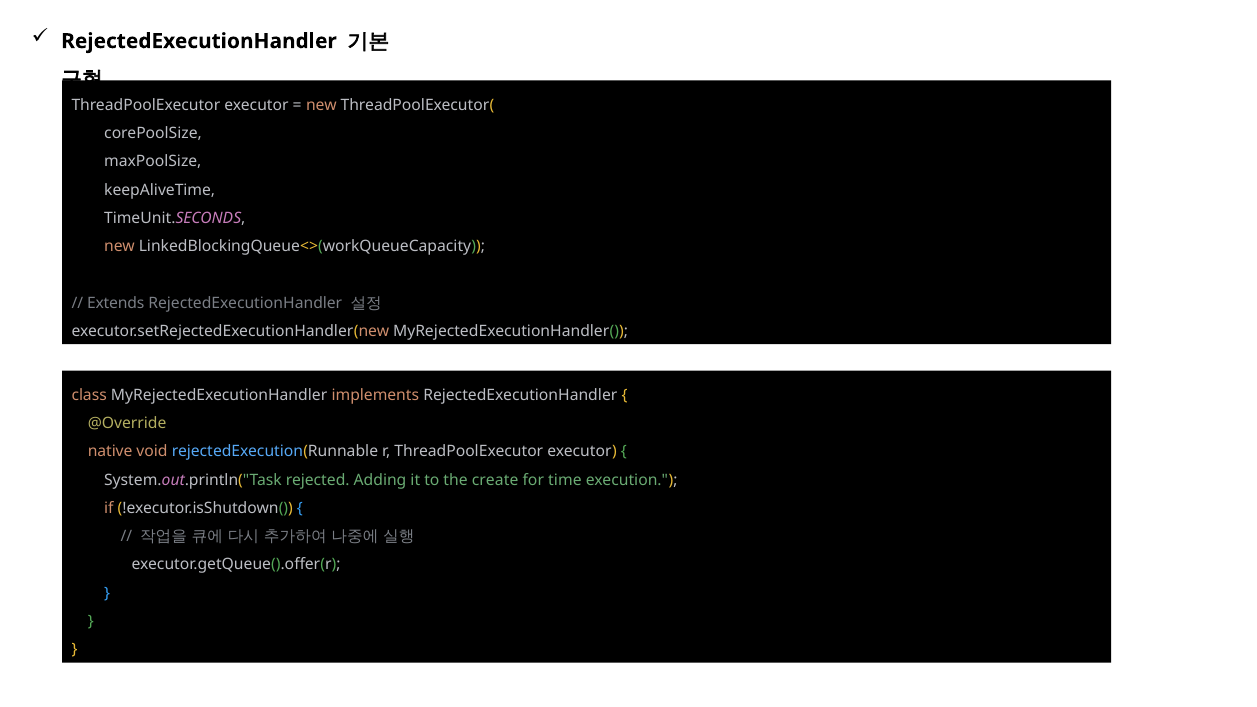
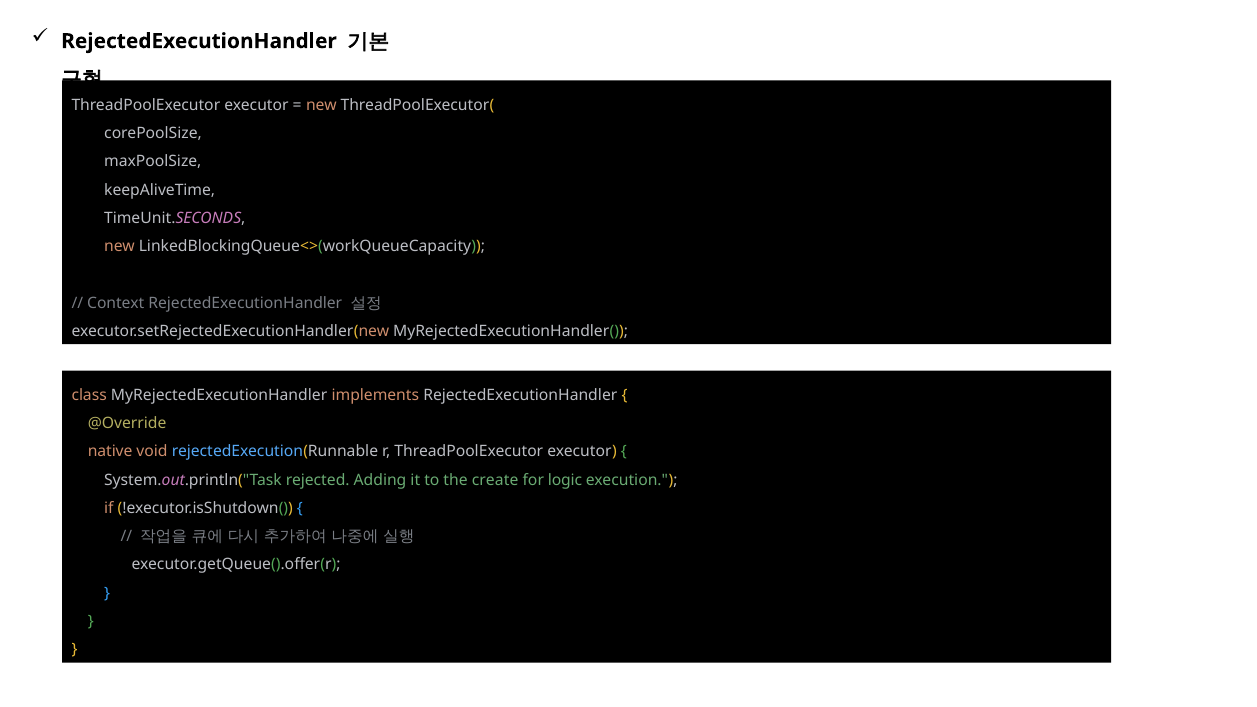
Extends: Extends -> Context
time: time -> logic
